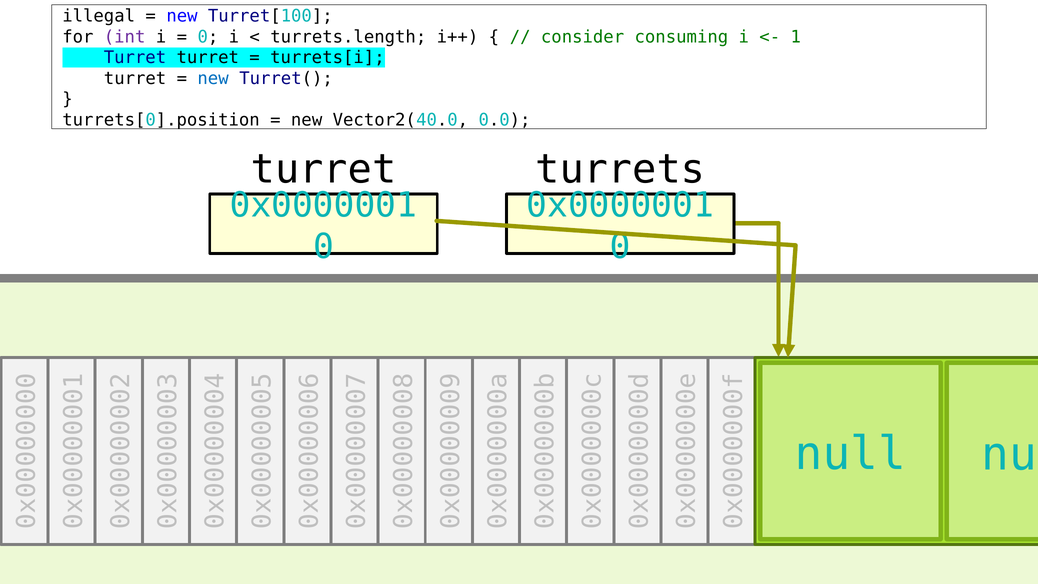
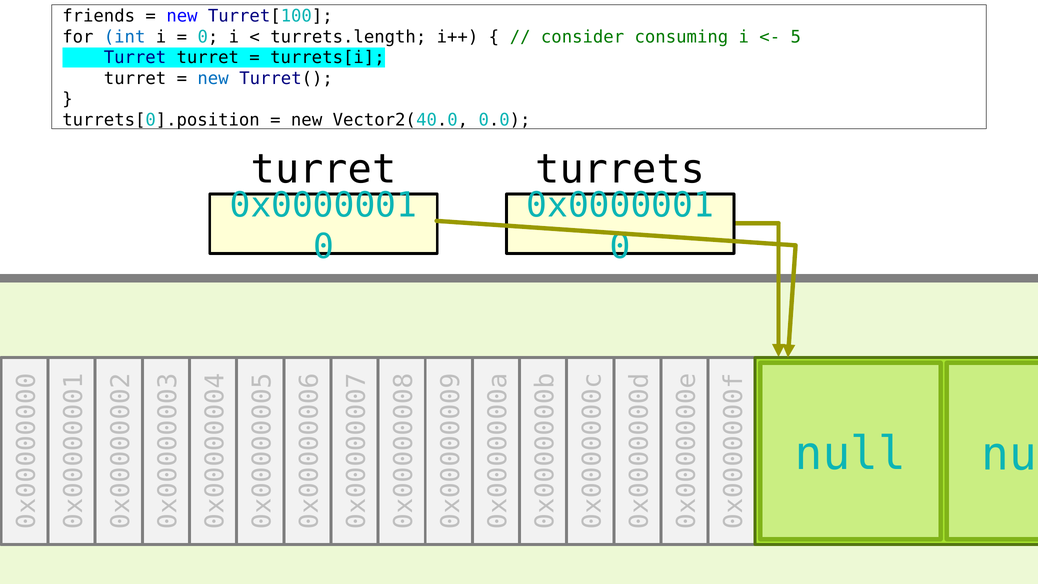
illegal: illegal -> friends
int colour: purple -> blue
1 at (796, 37): 1 -> 5
